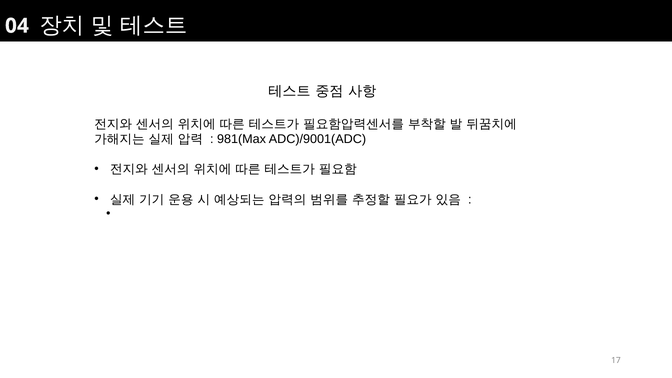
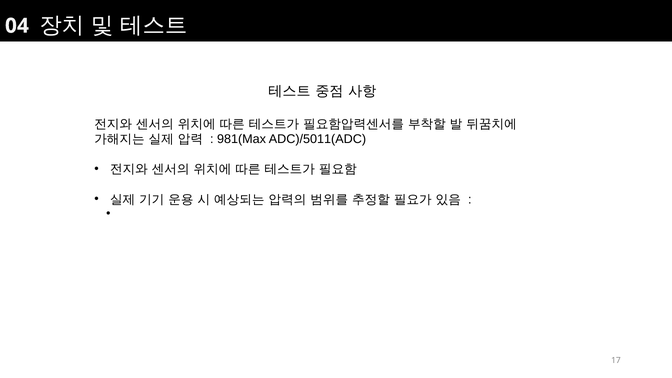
ADC)/9001(ADC: ADC)/9001(ADC -> ADC)/5011(ADC
